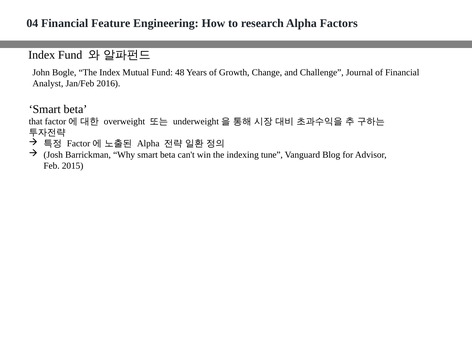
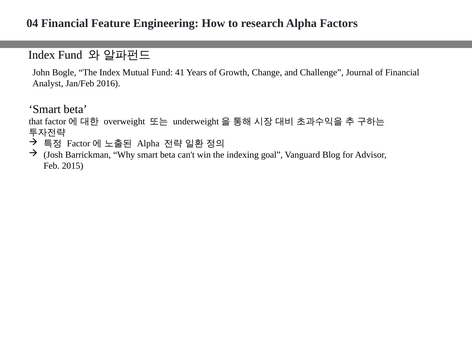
48: 48 -> 41
tune: tune -> goal
